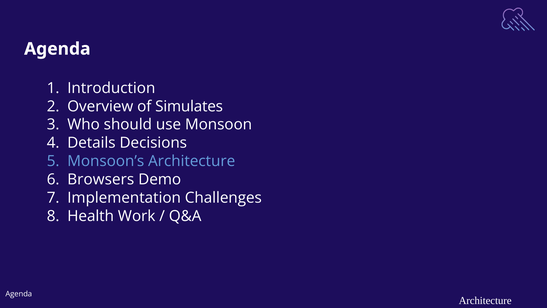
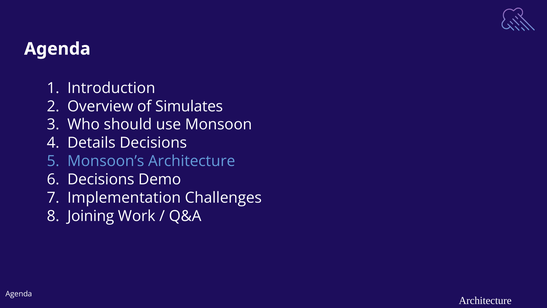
Browsers at (101, 179): Browsers -> Decisions
Health: Health -> Joining
